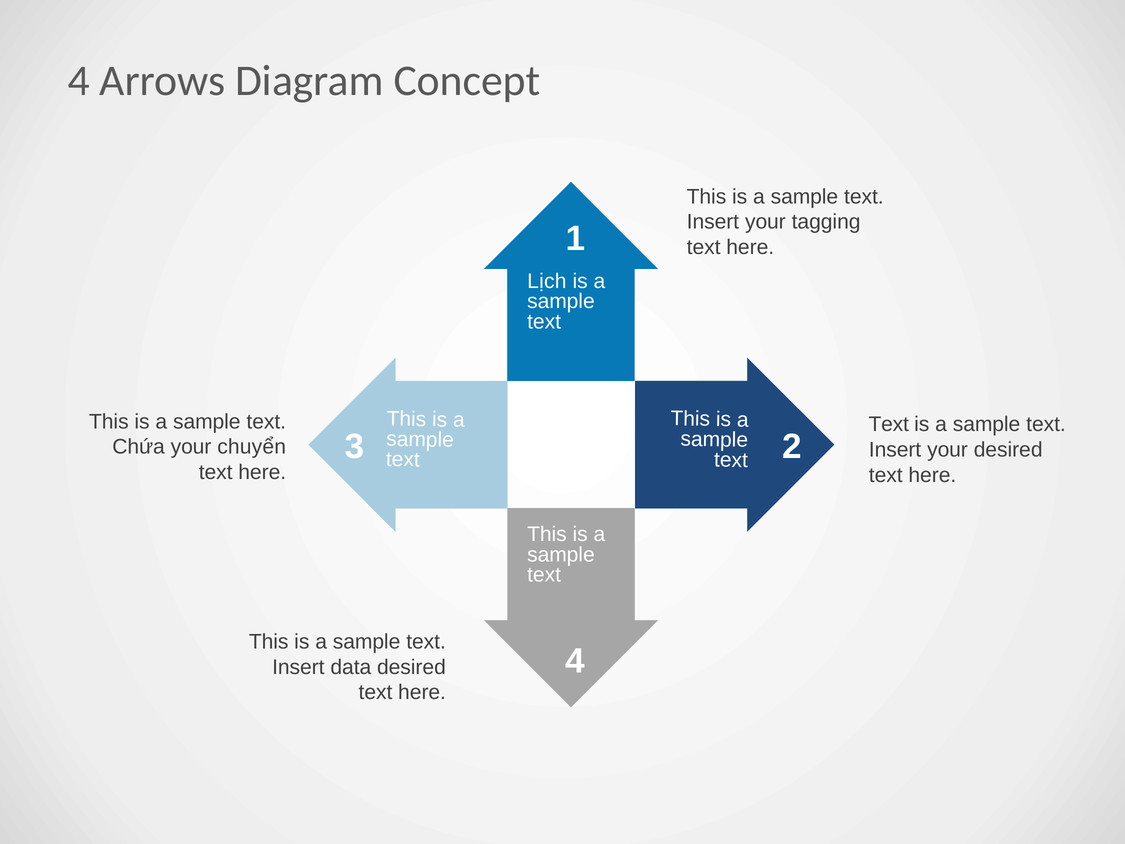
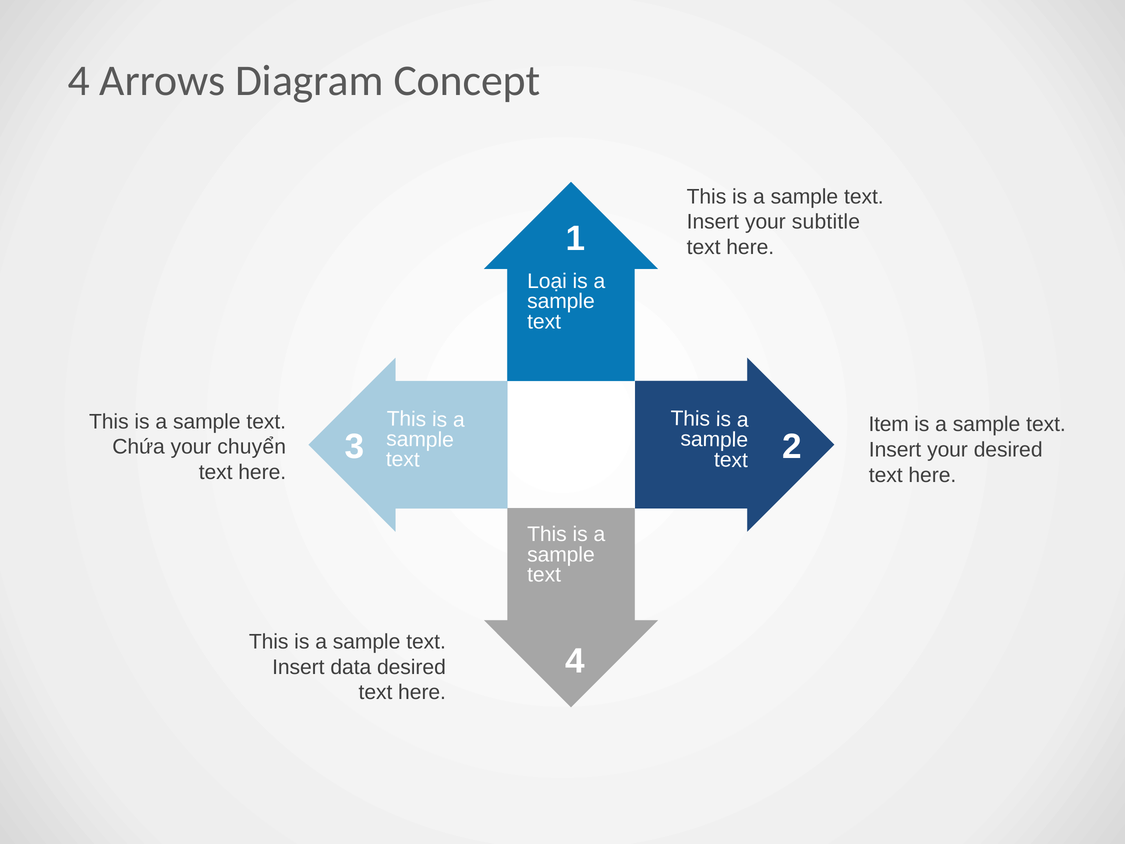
tagging: tagging -> subtitle
Lịch: Lịch -> Loại
Text at (889, 424): Text -> Item
